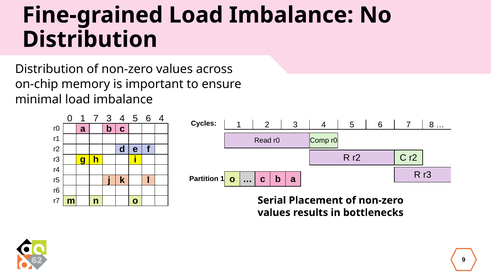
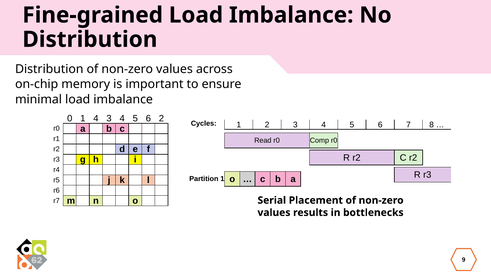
1 7: 7 -> 4
6 4: 4 -> 2
